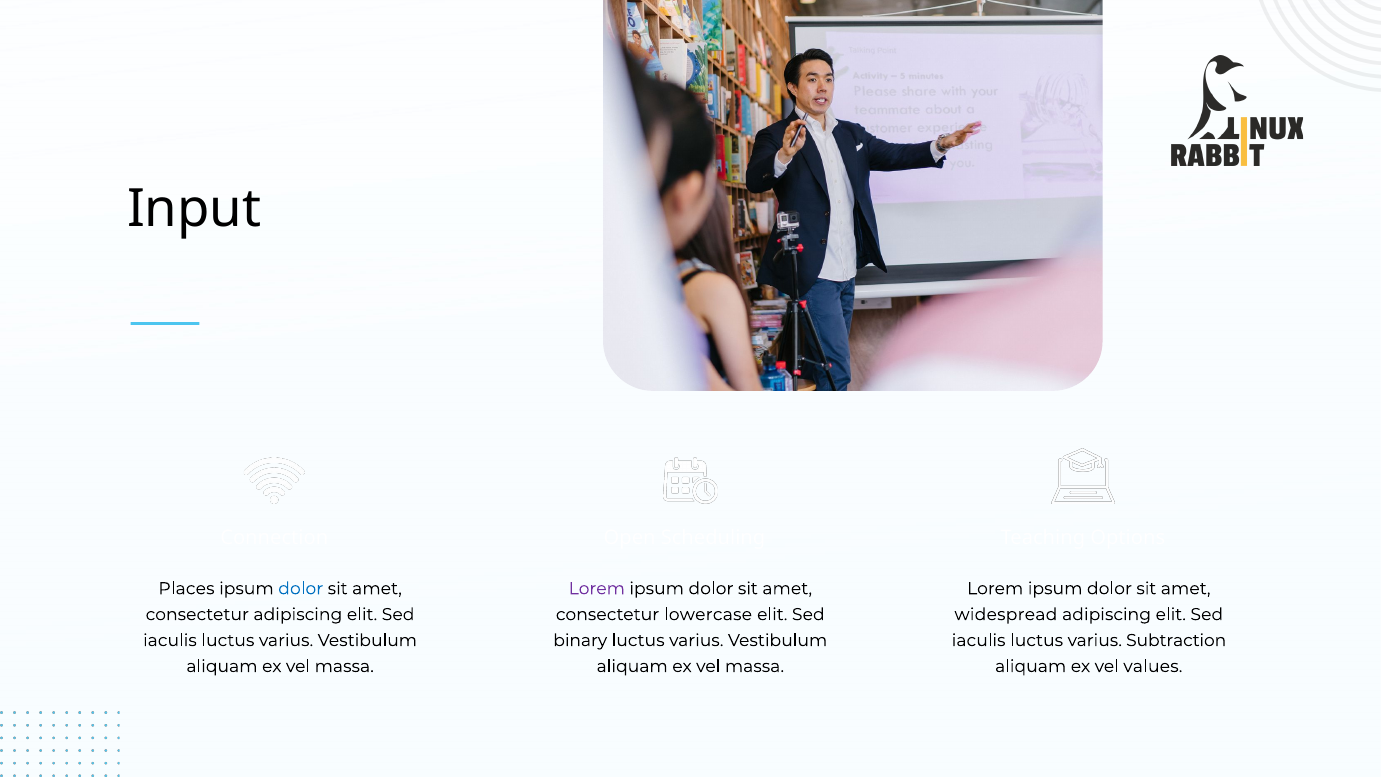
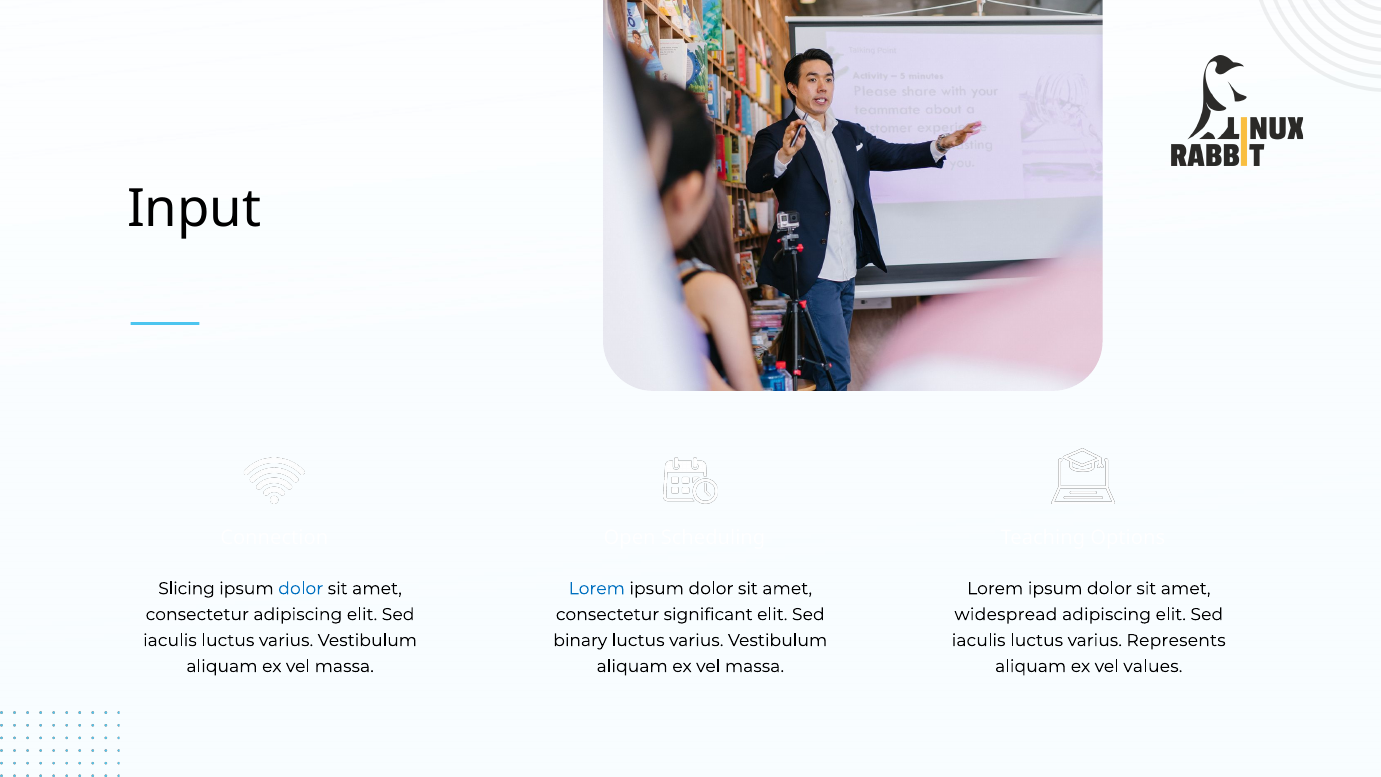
Places: Places -> Slicing
Lorem at (597, 588) colour: purple -> blue
lowercase: lowercase -> significant
Subtraction: Subtraction -> Represents
